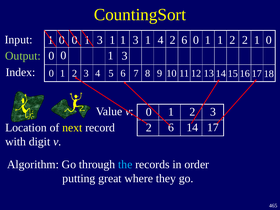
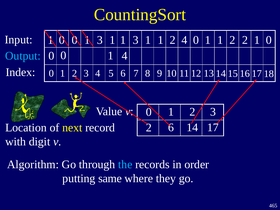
4 at (161, 40): 4 -> 1
2 6: 6 -> 4
3 at (125, 56): 3 -> 4
Output colour: light green -> light blue
great: great -> same
